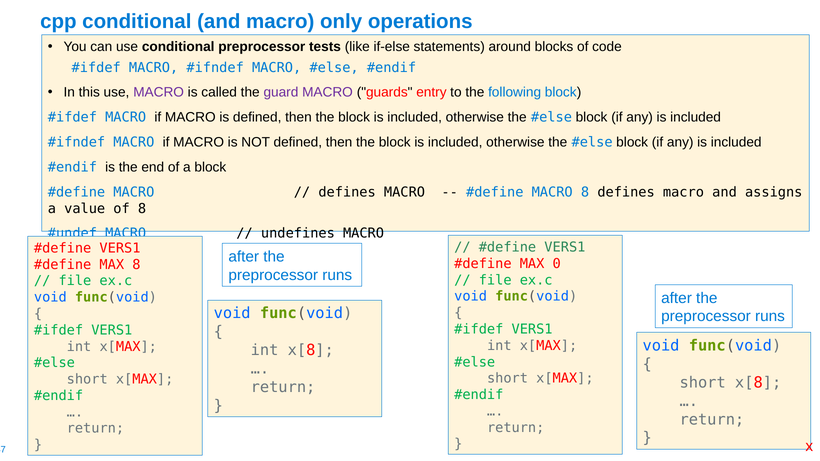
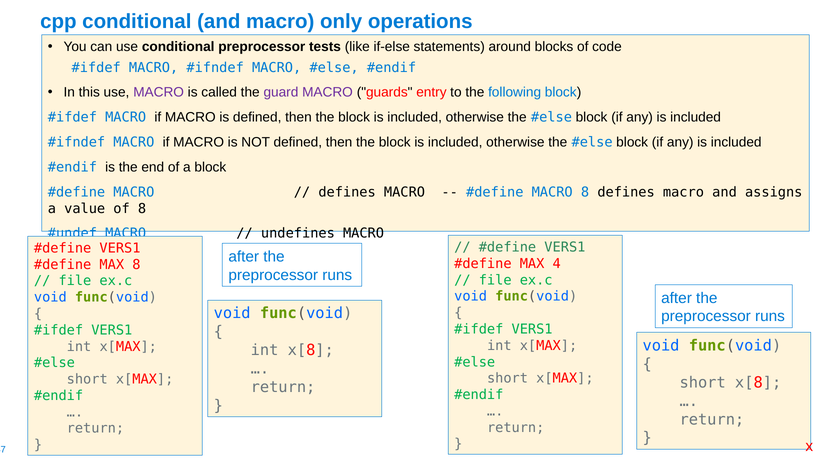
0: 0 -> 4
